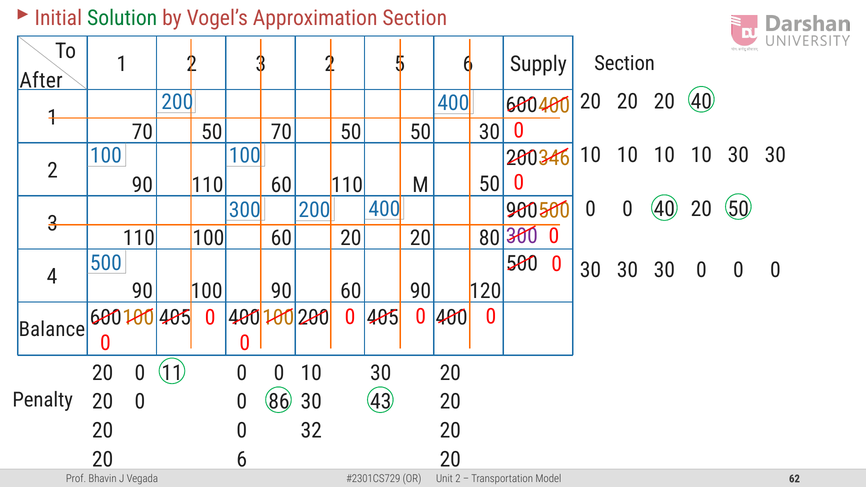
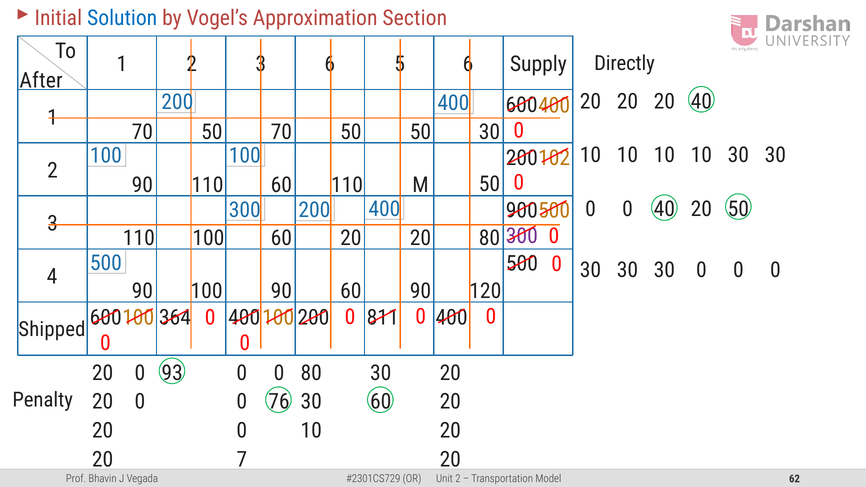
Solution colour: green -> blue
3 2: 2 -> 6
Supply Section: Section -> Directly
346: 346 -> 102
600 405: 405 -> 364
200 405: 405 -> 811
Balance: Balance -> Shipped
11: 11 -> 93
0 10: 10 -> 80
86: 86 -> 76
30 43: 43 -> 60
0 32: 32 -> 10
20 6: 6 -> 7
